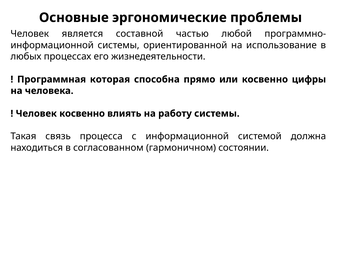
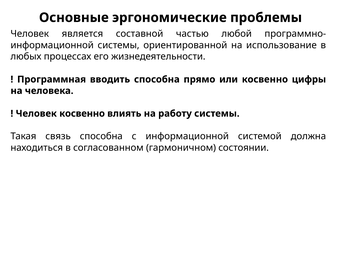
которая: которая -> вводить
связь процесса: процесса -> способна
